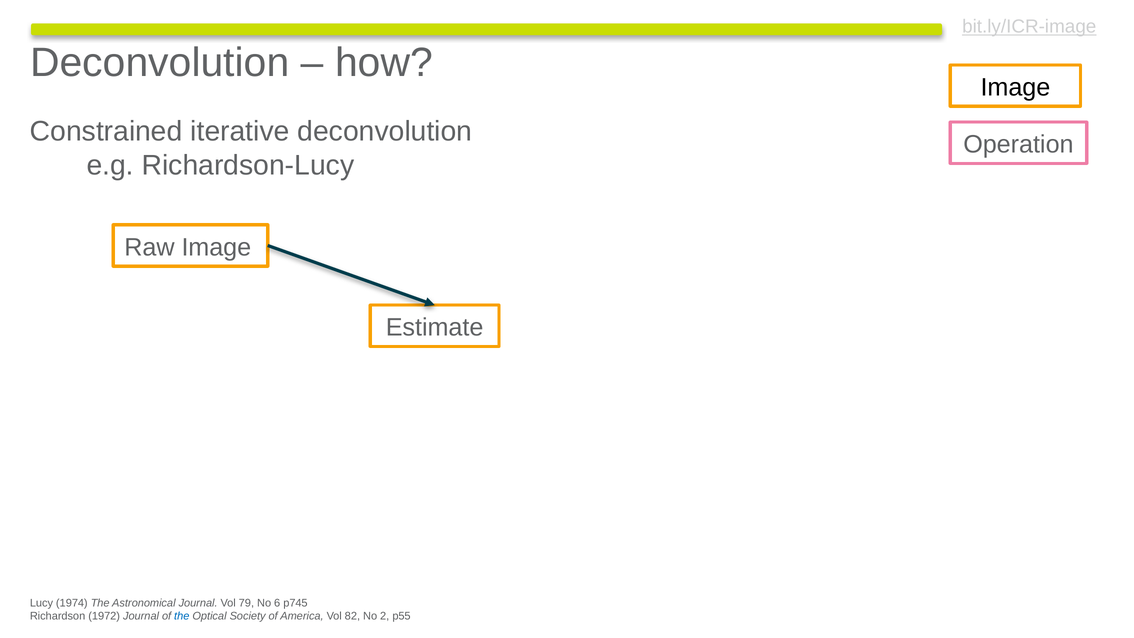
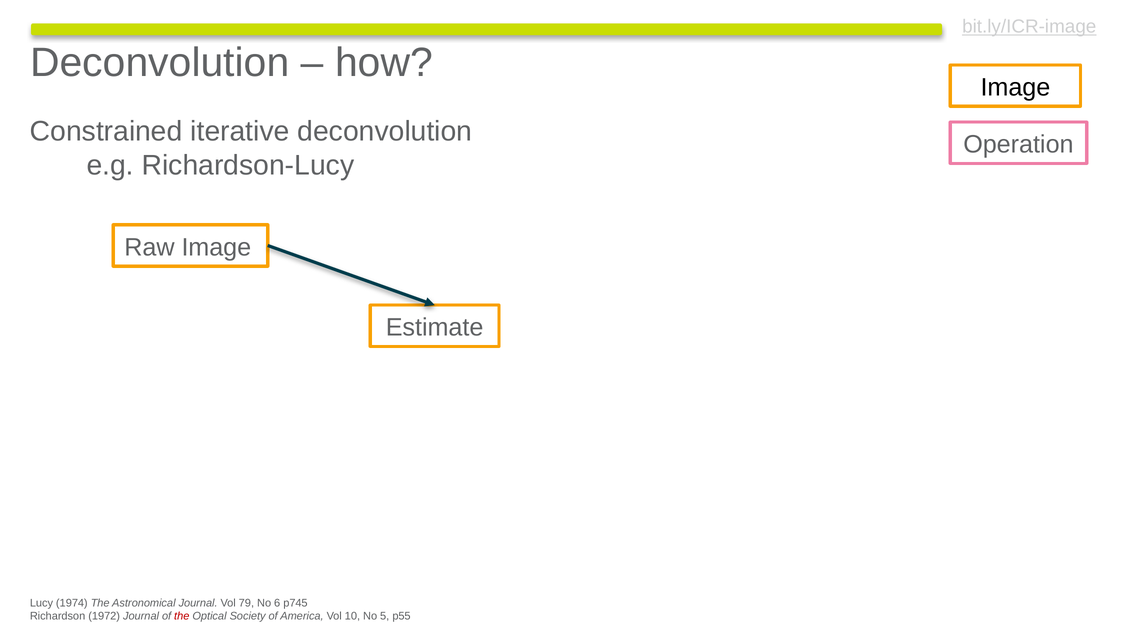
the at (182, 616) colour: blue -> red
82: 82 -> 10
2: 2 -> 5
